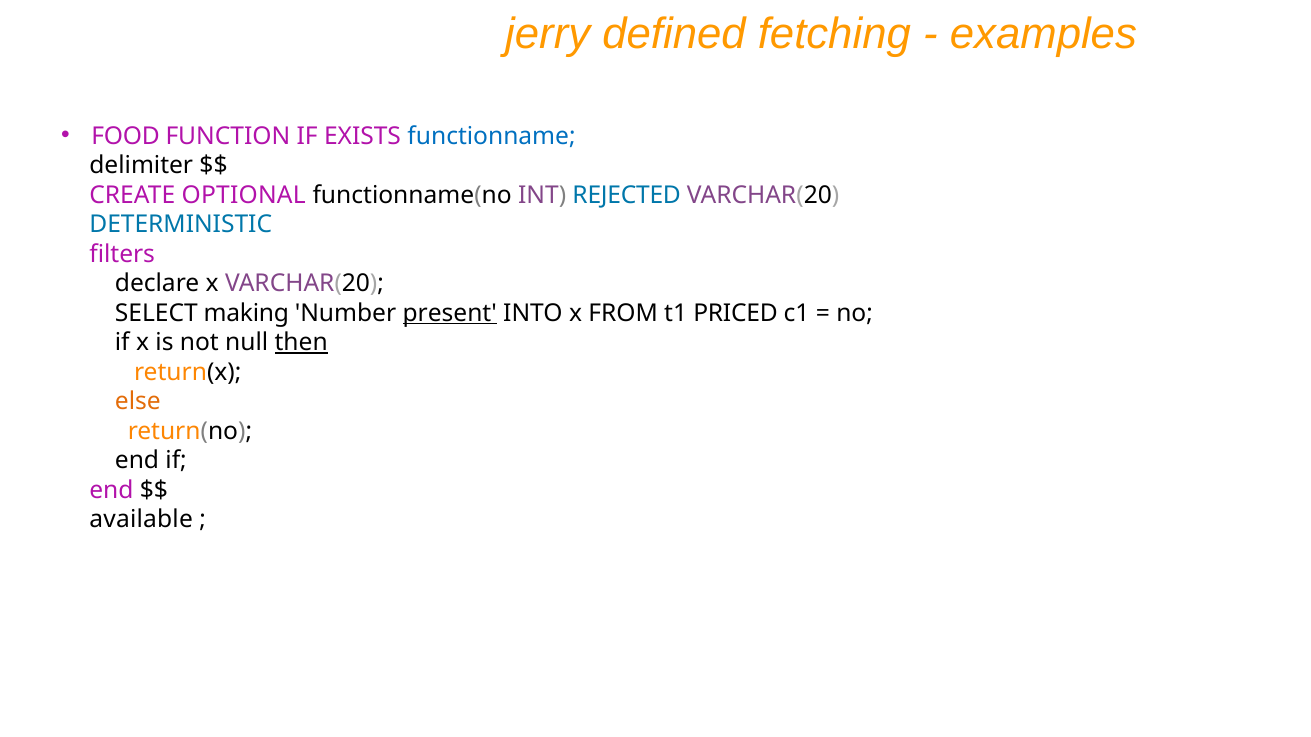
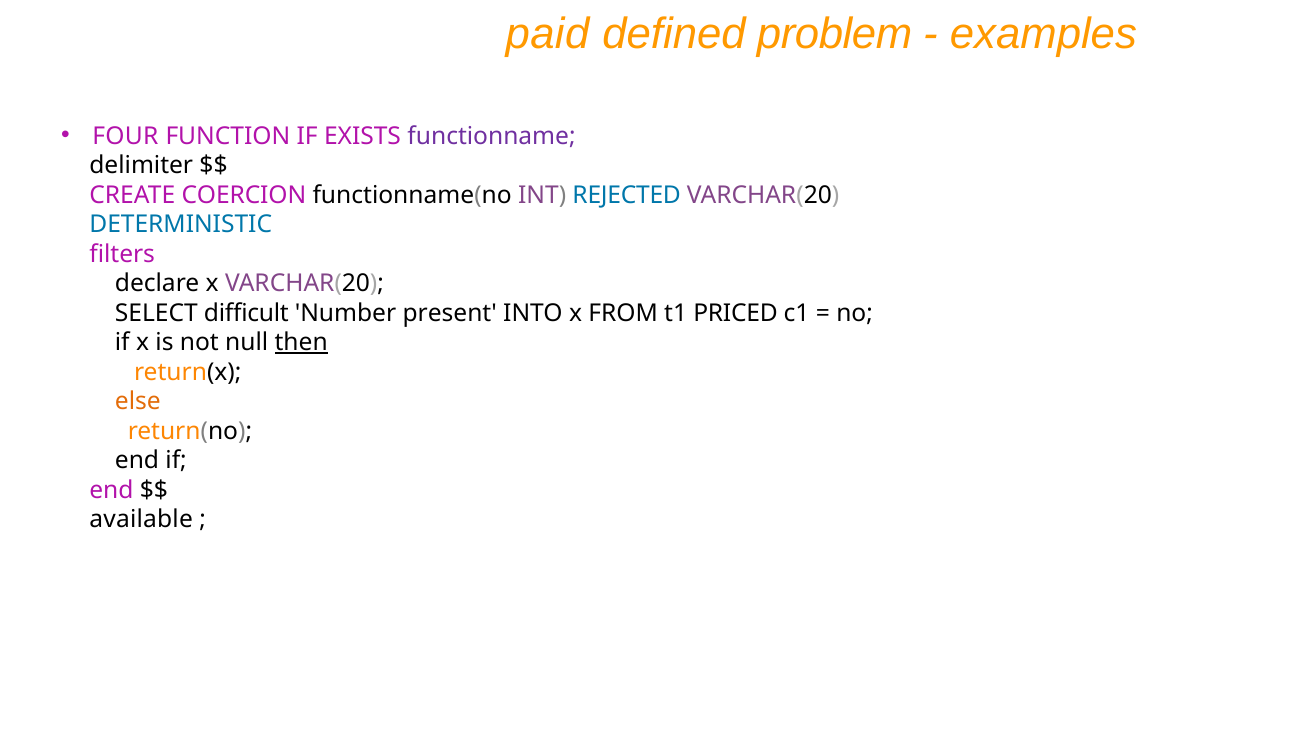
jerry: jerry -> paid
fetching: fetching -> problem
FOOD: FOOD -> FOUR
functionname colour: blue -> purple
OPTIONAL: OPTIONAL -> COERCION
making: making -> difficult
present underline: present -> none
